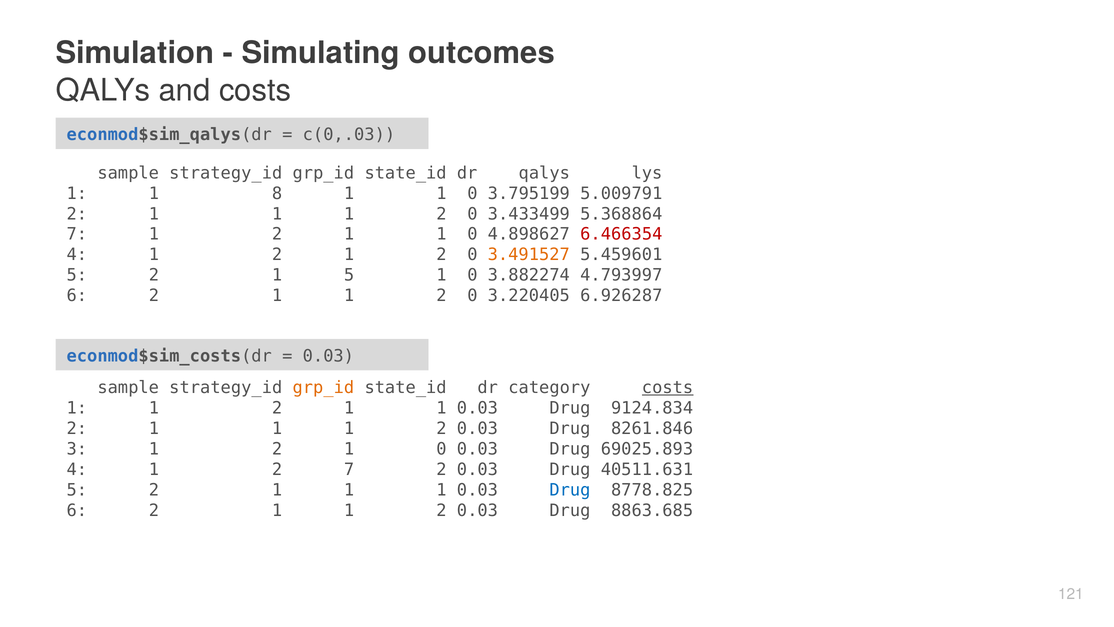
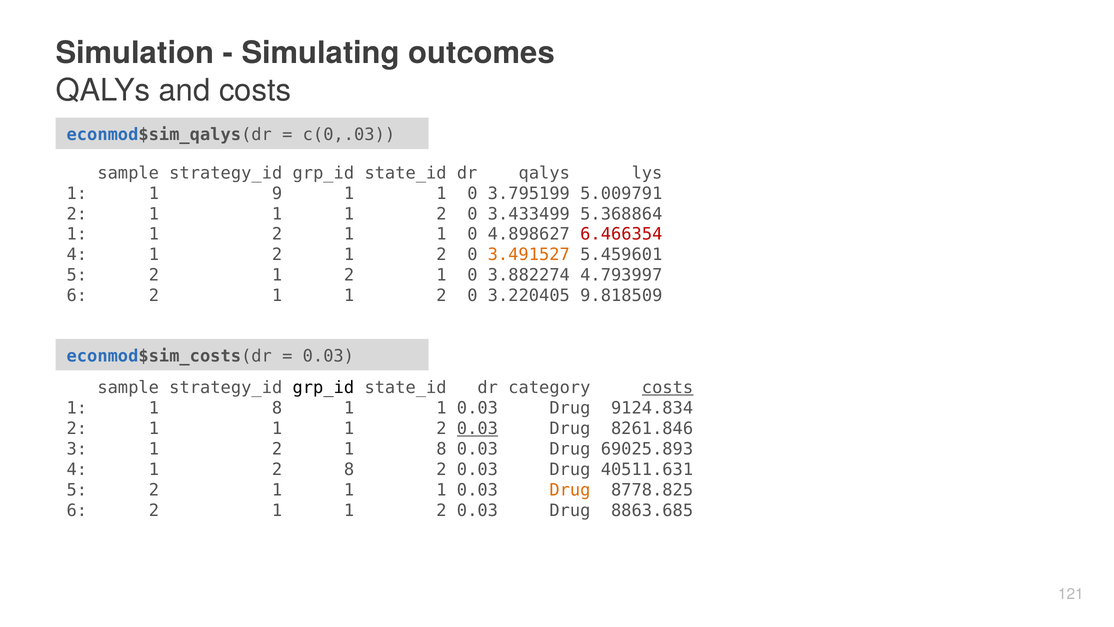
8: 8 -> 9
7 at (77, 234): 7 -> 1
5 2 1 5: 5 -> 2
6.926287: 6.926287 -> 9.818509
grp_id at (323, 388) colour: orange -> black
2 at (277, 408): 2 -> 8
0.03 at (477, 428) underline: none -> present
2 1 0: 0 -> 8
2 7: 7 -> 8
Drug at (570, 490) colour: blue -> orange
